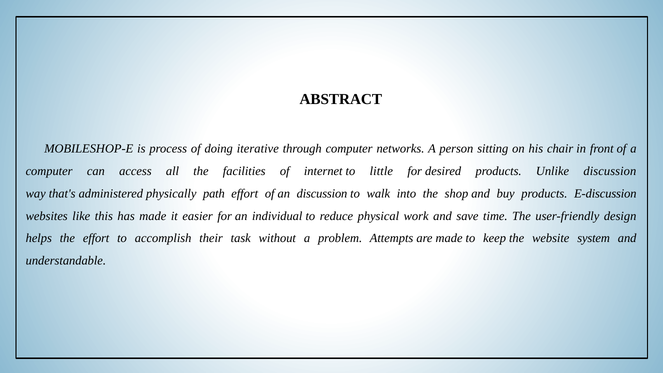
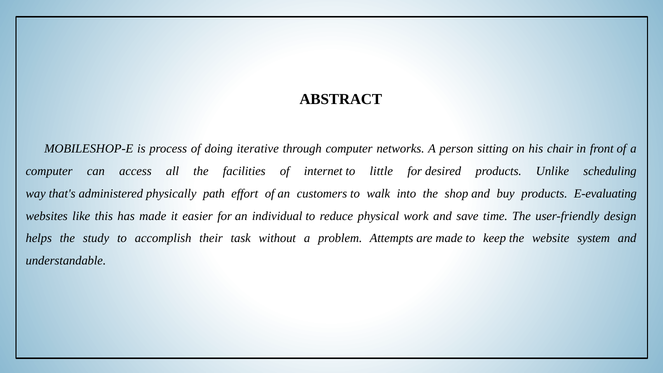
Unlike discussion: discussion -> scheduling
an discussion: discussion -> customers
E-discussion: E-discussion -> E-evaluating
the effort: effort -> study
